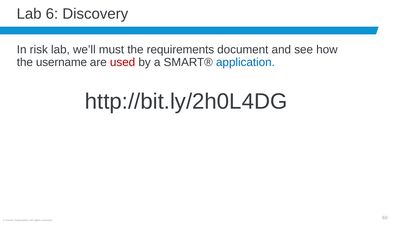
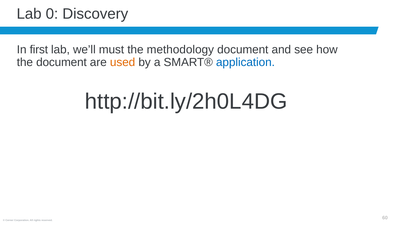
6: 6 -> 0
risk: risk -> first
requirements: requirements -> methodology
the username: username -> document
used colour: red -> orange
